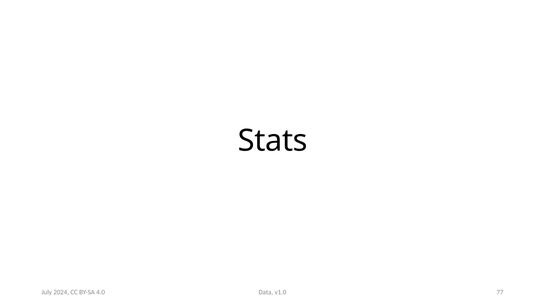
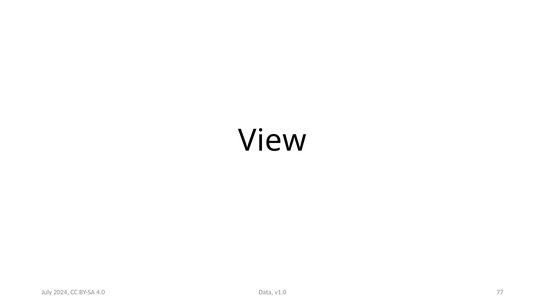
Stats: Stats -> View
